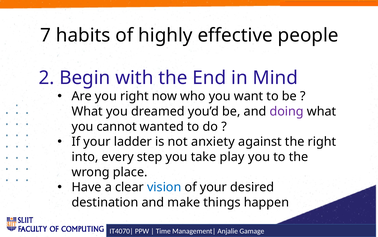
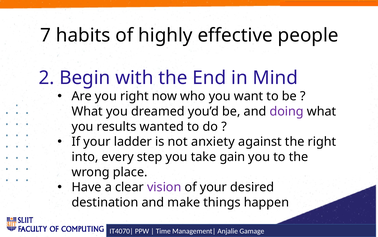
cannot: cannot -> results
play: play -> gain
vision colour: blue -> purple
